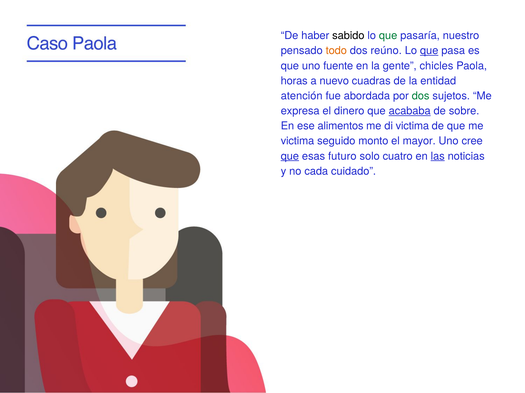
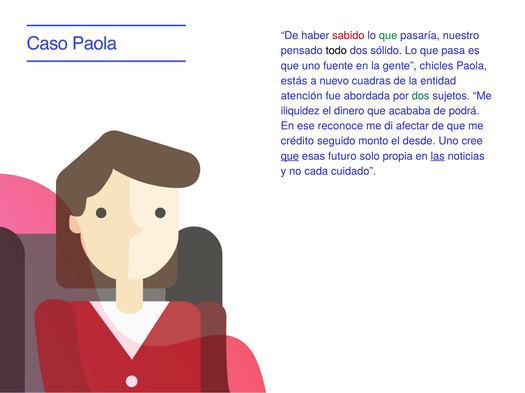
sabido colour: black -> red
todo colour: orange -> black
reúno: reúno -> sólido
que at (429, 51) underline: present -> none
horas: horas -> estás
expresa: expresa -> iliquidez
acababa underline: present -> none
sobre: sobre -> podrá
alimentos: alimentos -> reconoce
di victima: victima -> afectar
victima at (297, 141): victima -> crédito
mayor: mayor -> desde
cuatro: cuatro -> propia
